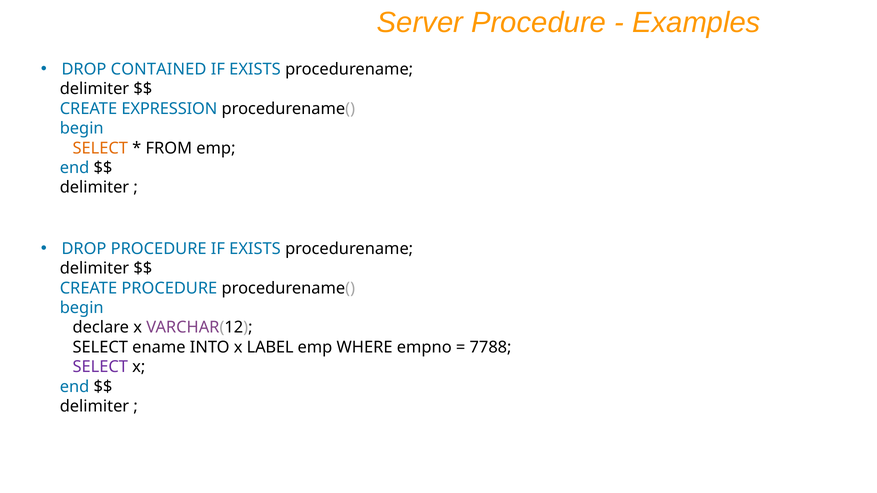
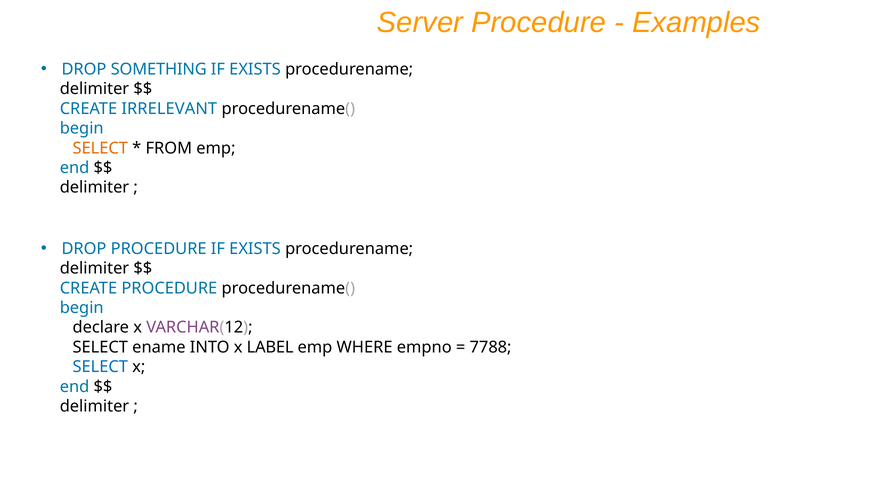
CONTAINED: CONTAINED -> SOMETHING
EXPRESSION: EXPRESSION -> IRRELEVANT
SELECT at (100, 367) colour: purple -> blue
